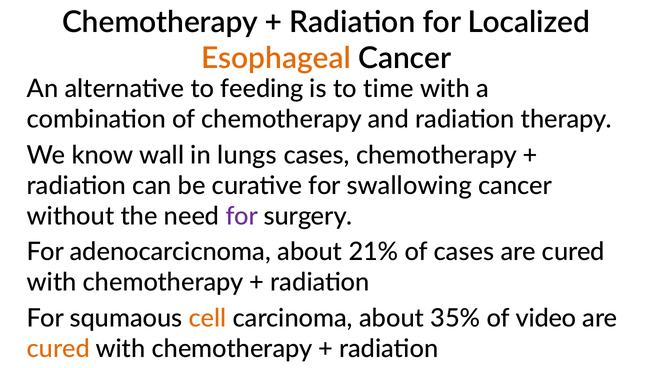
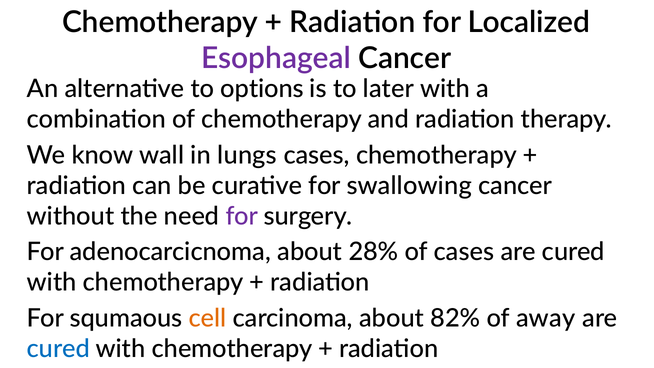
Esophageal colour: orange -> purple
feeding: feeding -> options
time: time -> later
21%: 21% -> 28%
35%: 35% -> 82%
video: video -> away
cured at (58, 349) colour: orange -> blue
